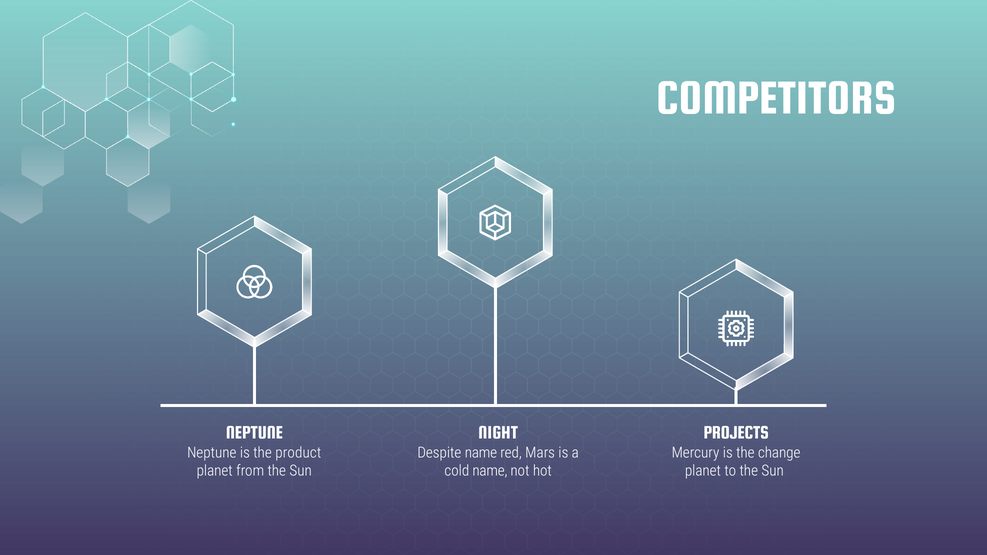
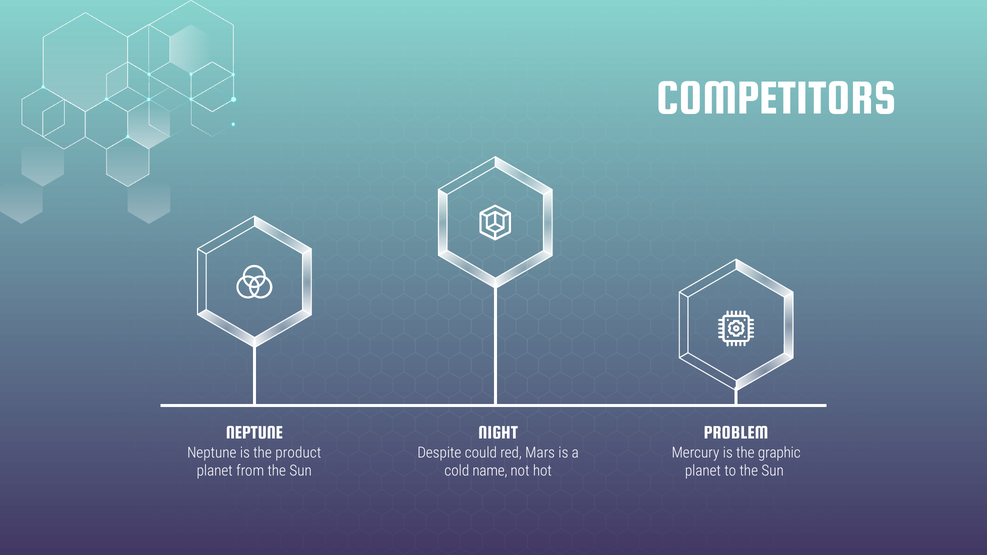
PROJECTS: PROJECTS -> PROBLEM
Despite name: name -> could
change: change -> graphic
